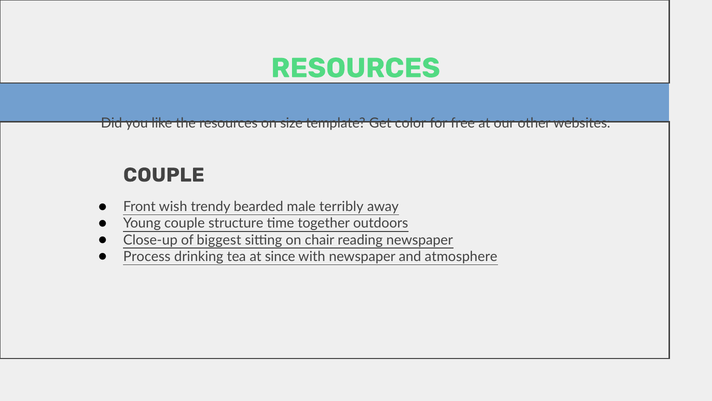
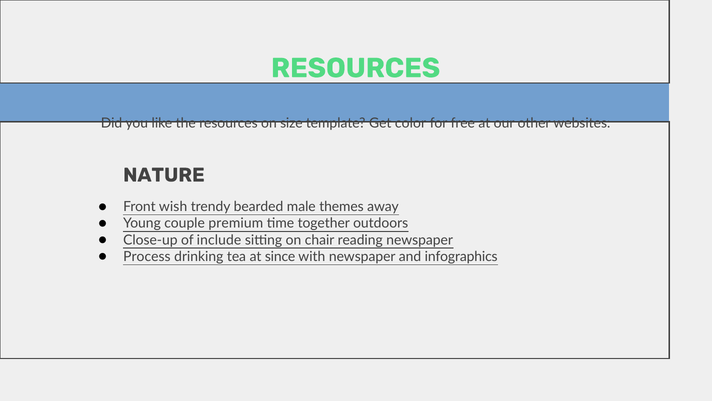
COUPLE at (164, 175): COUPLE -> NATURE
terribly: terribly -> themes
structure: structure -> premium
biggest: biggest -> include
atmosphere: atmosphere -> infographics
